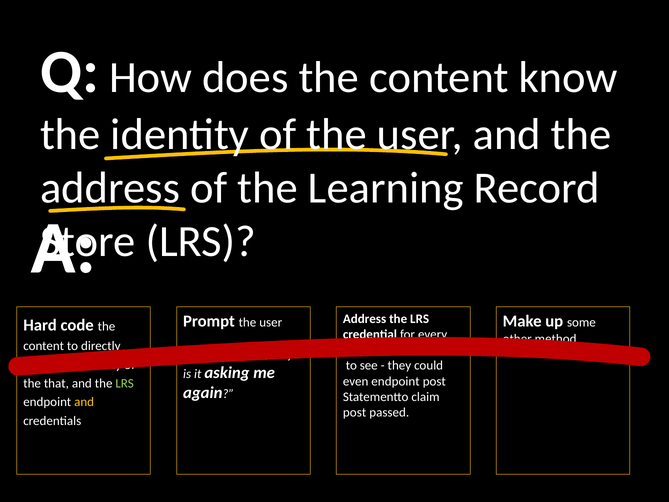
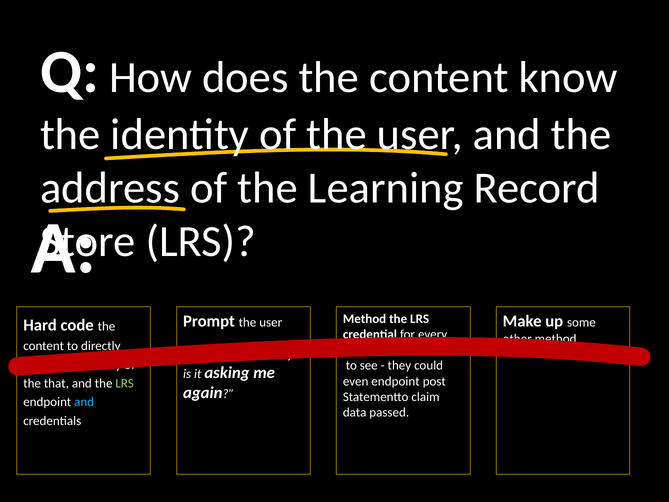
Address at (365, 319): Address -> Method
and at (84, 402) colour: yellow -> light blue
post at (355, 412): post -> data
